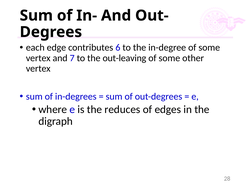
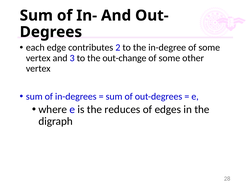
6: 6 -> 2
7: 7 -> 3
out-leaving: out-leaving -> out-change
